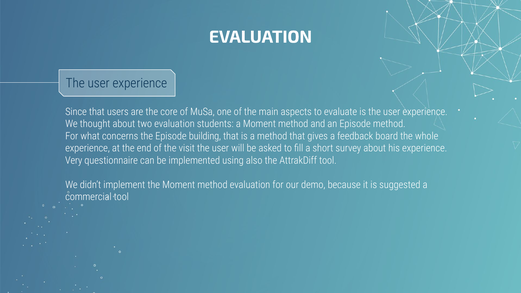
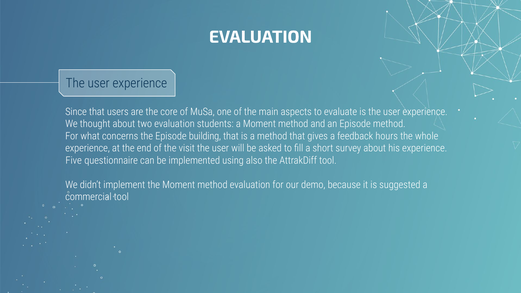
board: board -> hours
Very: Very -> Five
